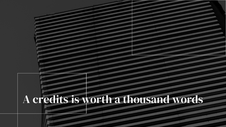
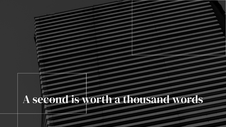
credits: credits -> second
